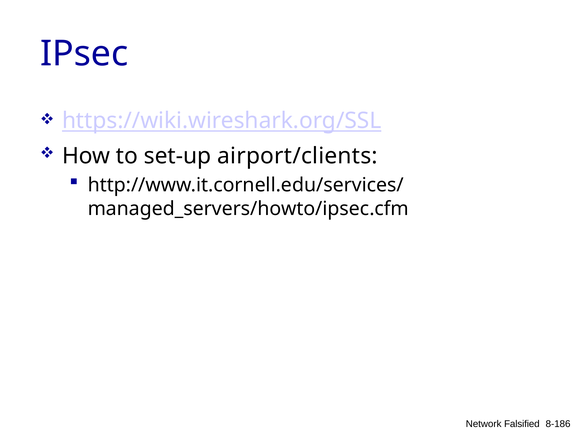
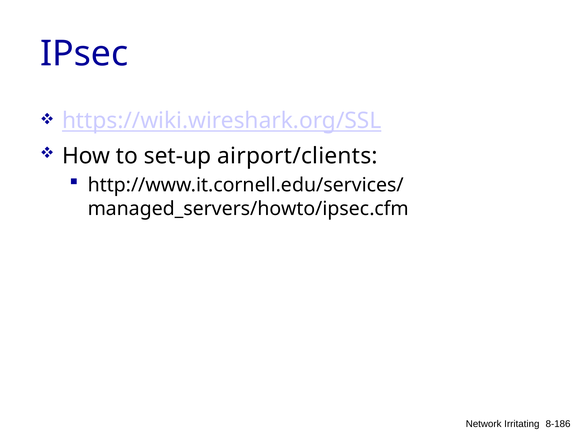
Falsified: Falsified -> Irritating
